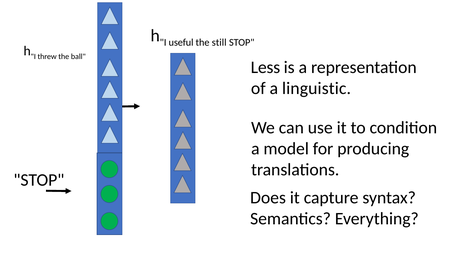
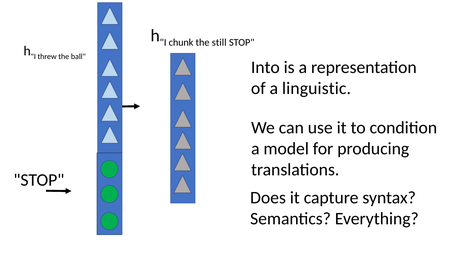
useful: useful -> chunk
Less: Less -> Into
